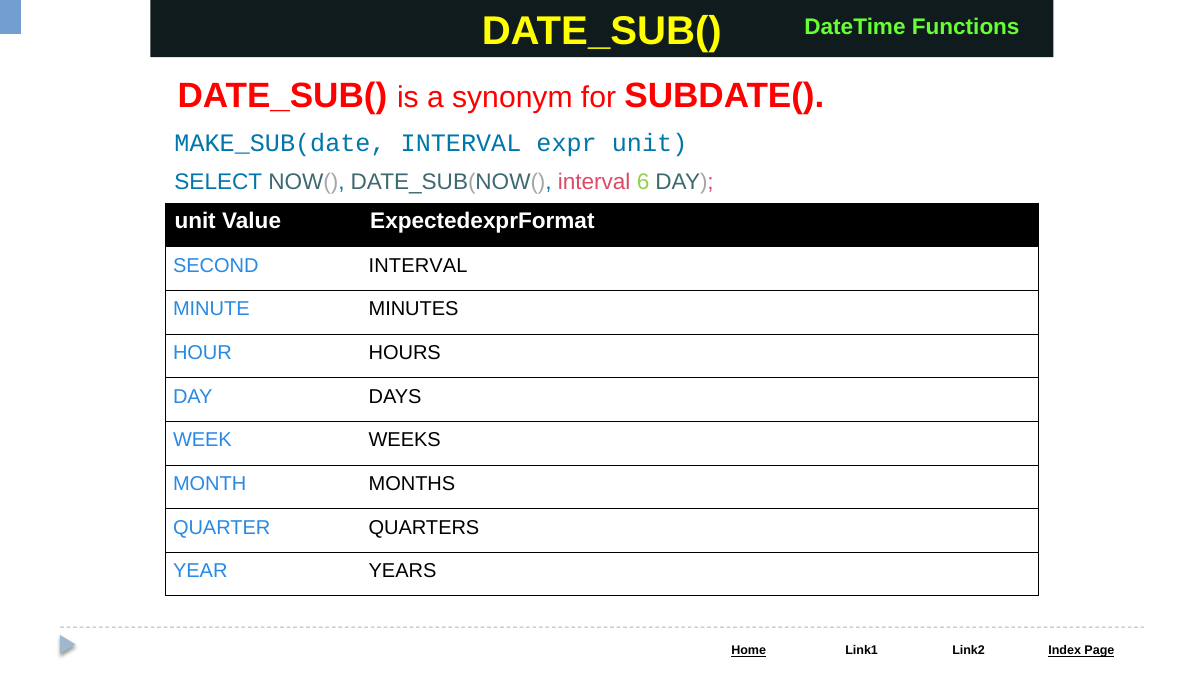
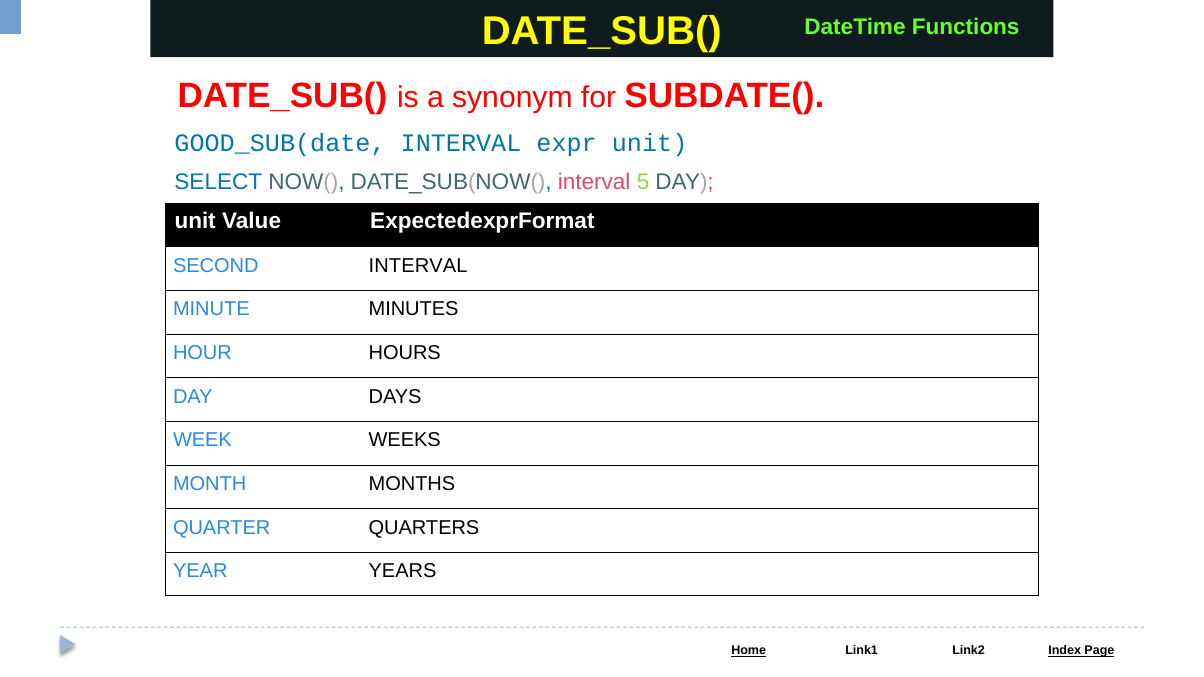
MAKE_SUB(date: MAKE_SUB(date -> GOOD_SUB(date
6: 6 -> 5
